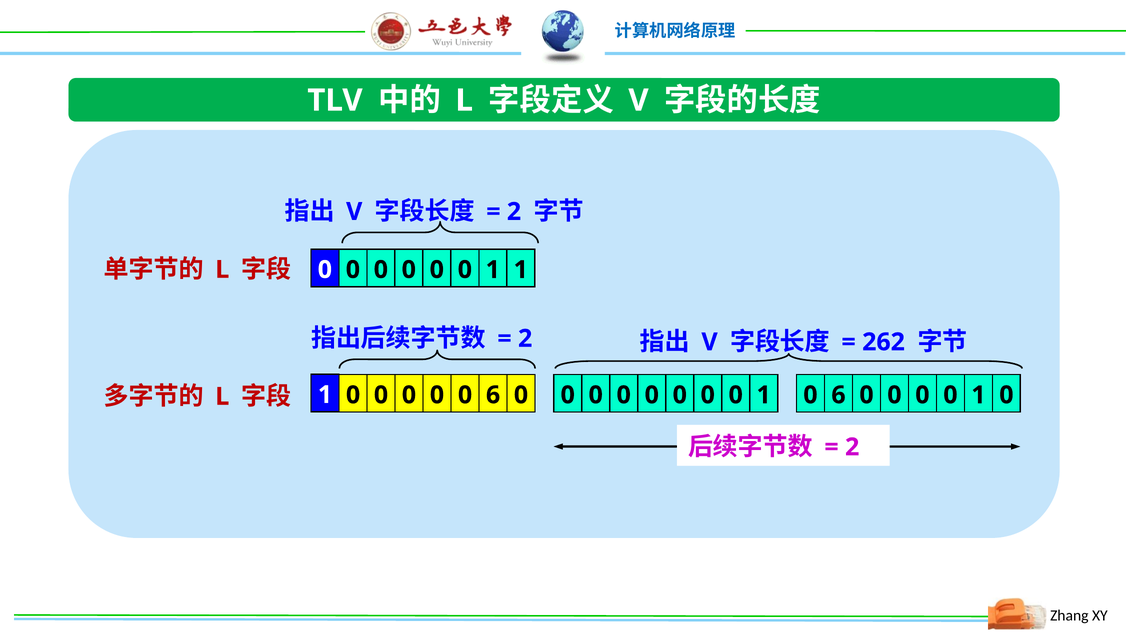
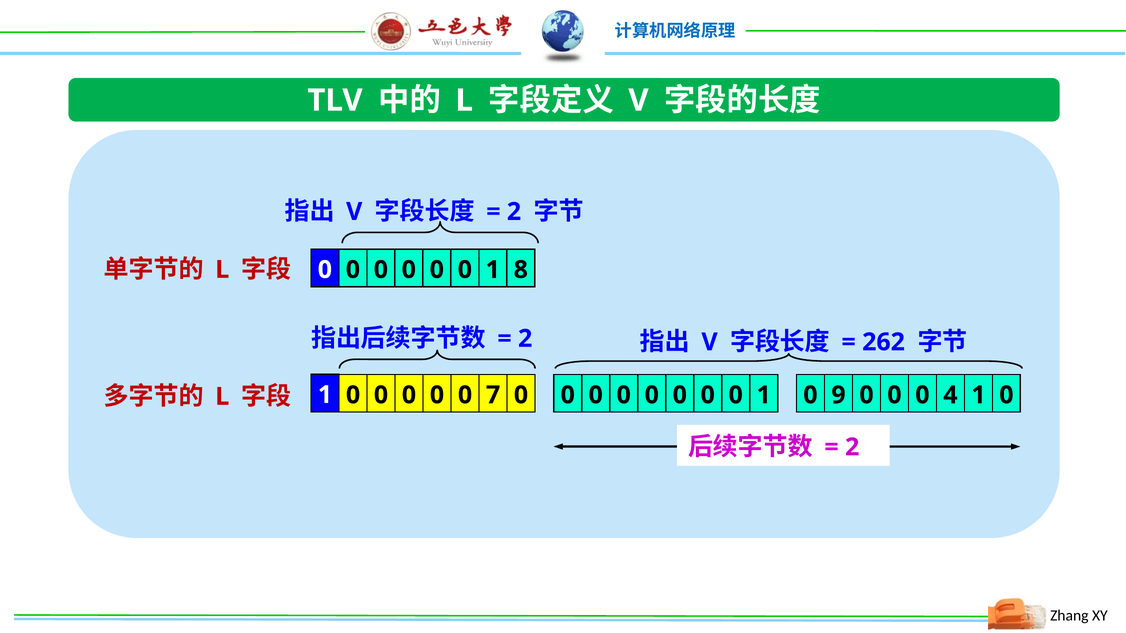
0 1 1: 1 -> 8
0 0 6: 6 -> 7
1 0 6: 6 -> 9
0 at (950, 395): 0 -> 4
